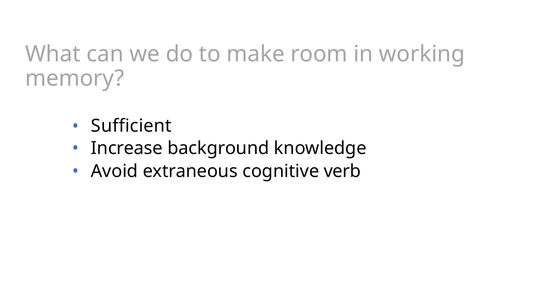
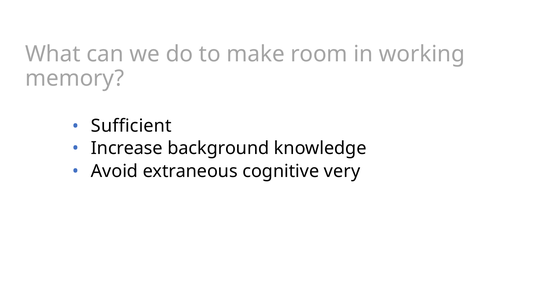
verb: verb -> very
